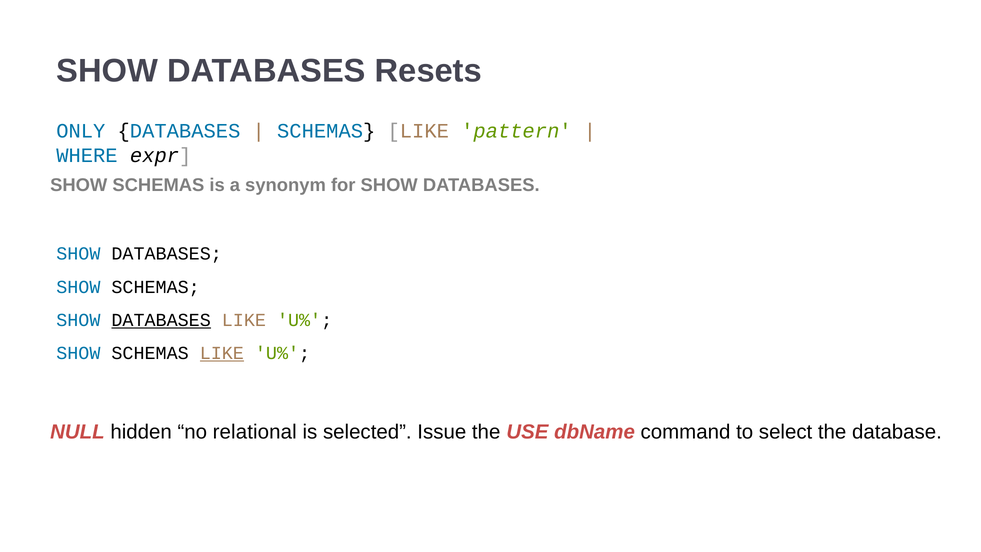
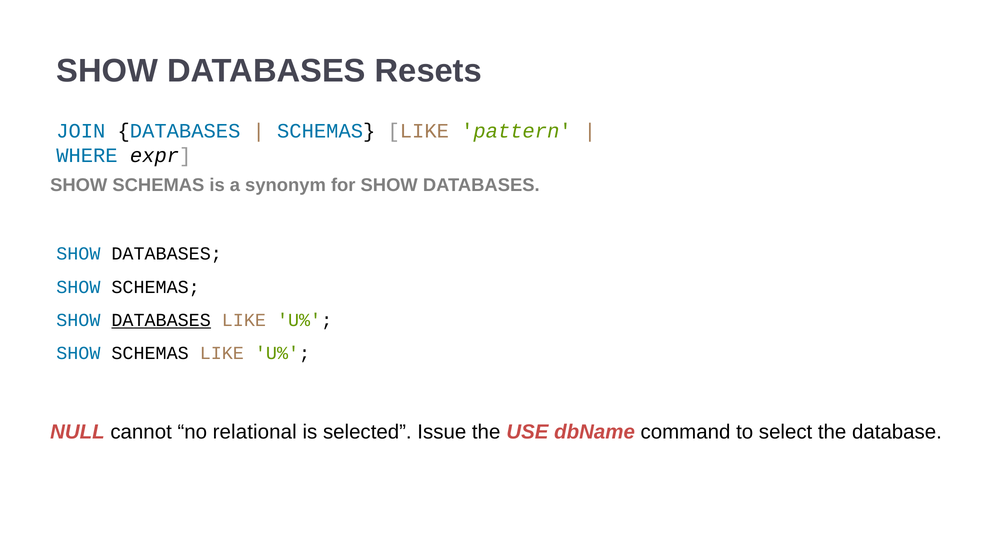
ONLY: ONLY -> JOIN
LIKE at (222, 353) underline: present -> none
hidden: hidden -> cannot
